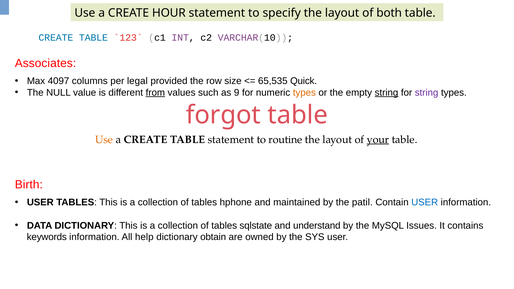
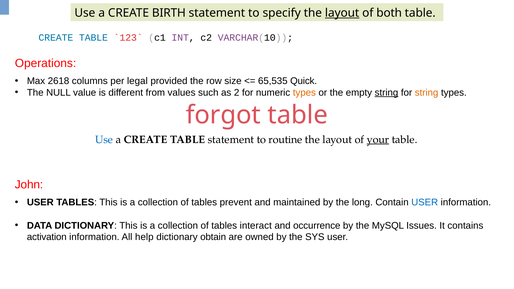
HOUR: HOUR -> BIRTH
layout at (342, 13) underline: none -> present
Associates: Associates -> Operations
4097: 4097 -> 2618
from underline: present -> none
9: 9 -> 2
string at (427, 93) colour: purple -> orange
Use at (104, 140) colour: orange -> blue
Birth: Birth -> John
hphone: hphone -> prevent
patil: patil -> long
sqlstate: sqlstate -> interact
understand: understand -> occurrence
keywords: keywords -> activation
